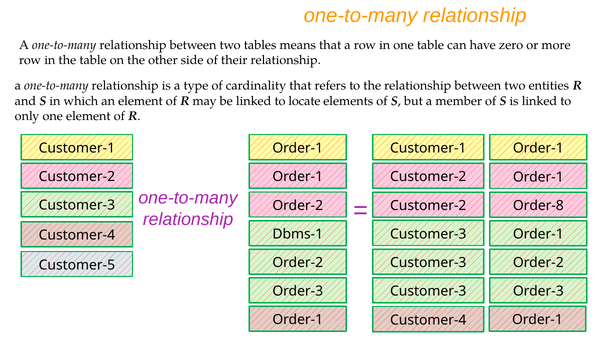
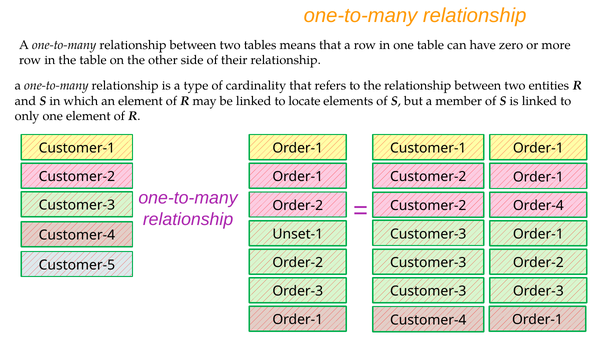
Order-8: Order-8 -> Order-4
Dbms-1: Dbms-1 -> Unset-1
